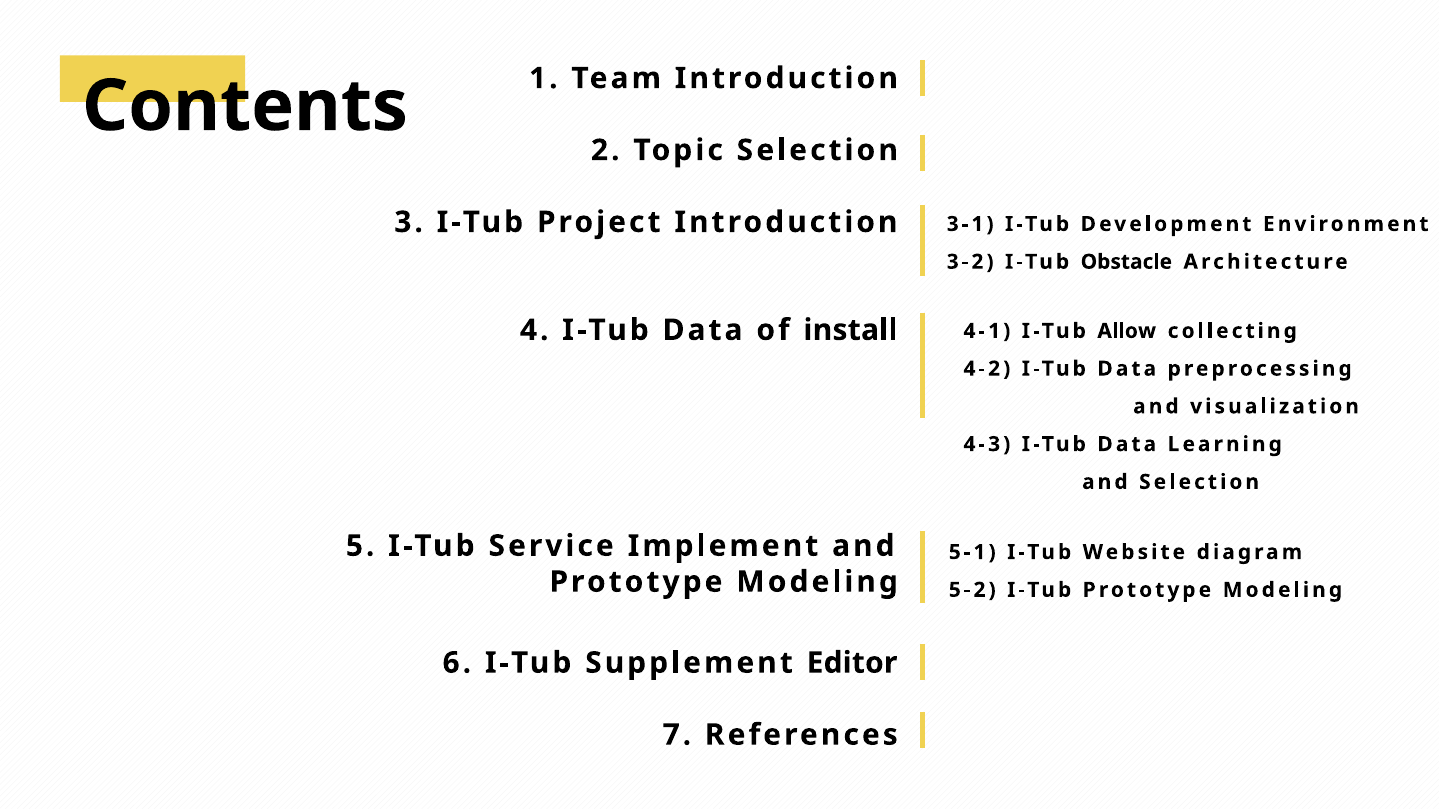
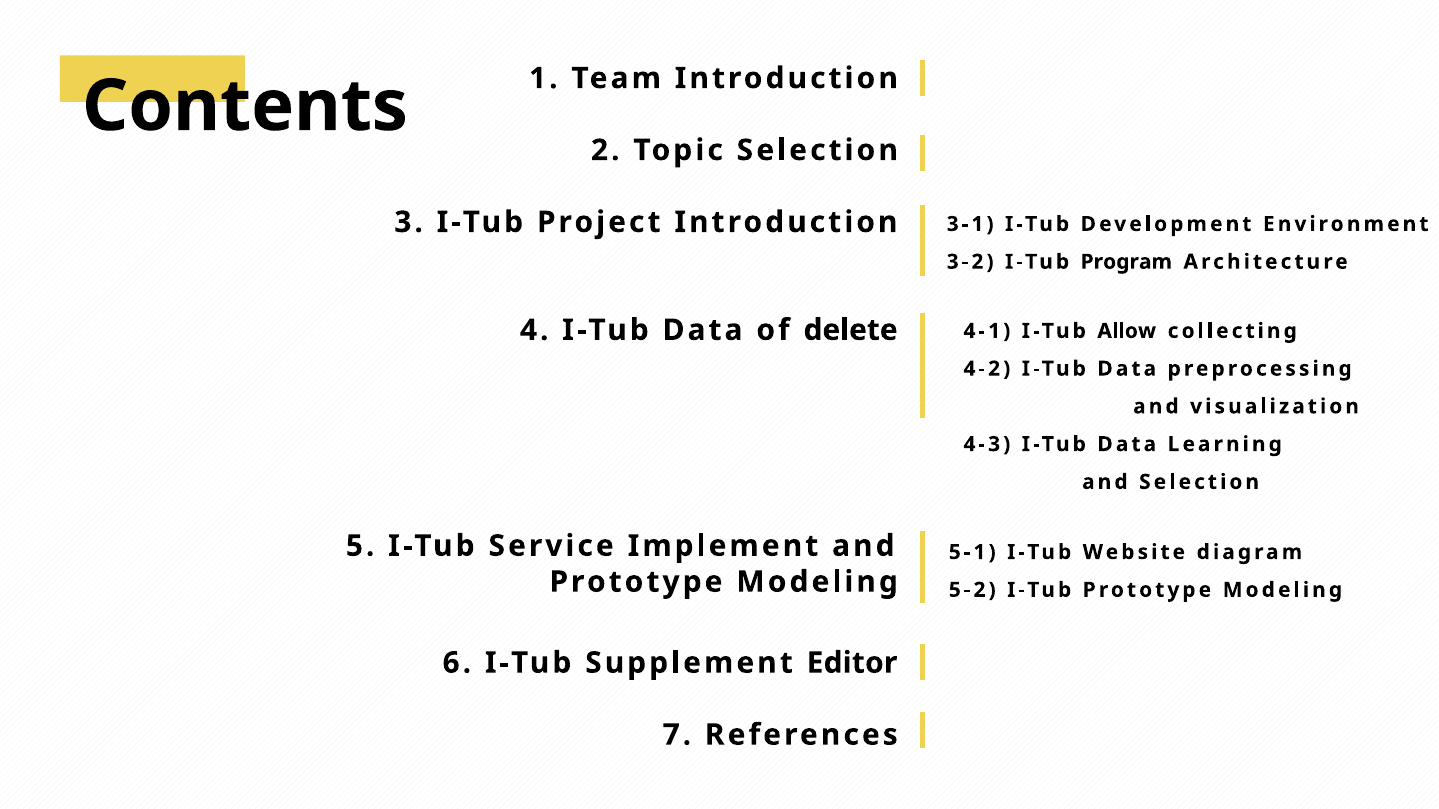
Obstacle: Obstacle -> Program
install: install -> delete
